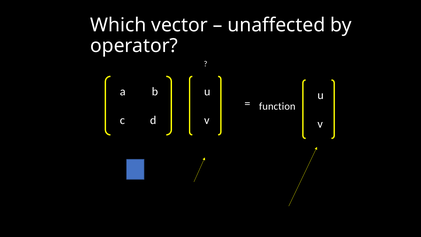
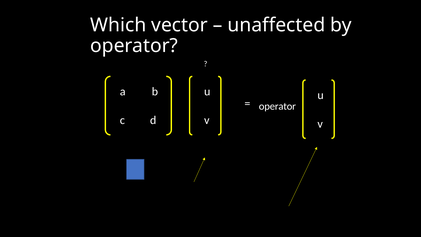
function at (277, 106): function -> operator
